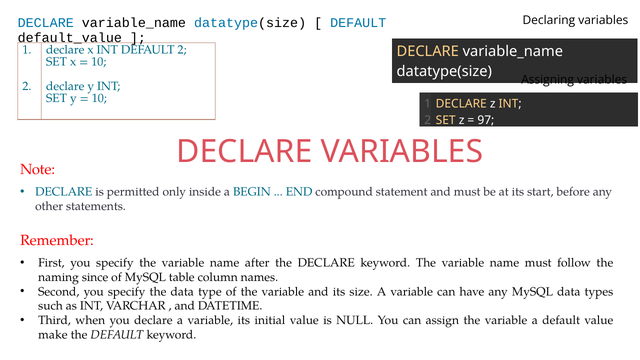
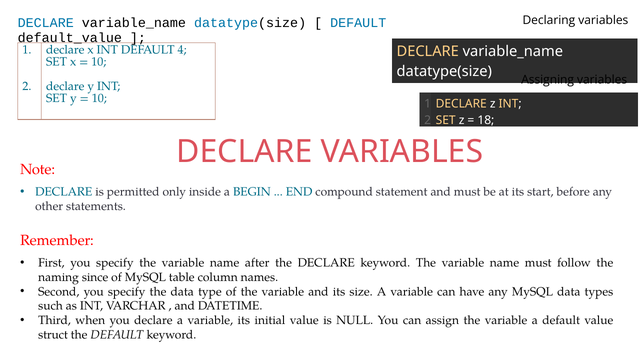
DEFAULT 2: 2 -> 4
97: 97 -> 18
make: make -> struct
